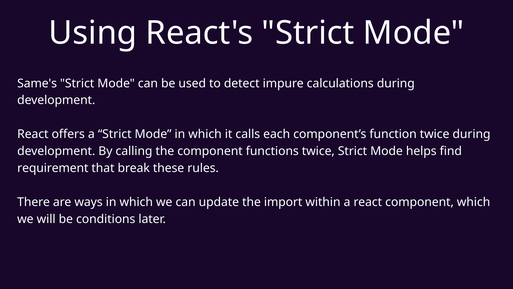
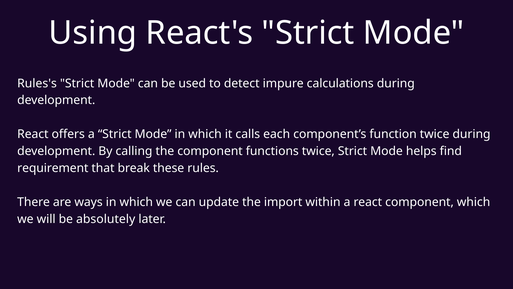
Same's: Same's -> Rules's
conditions: conditions -> absolutely
